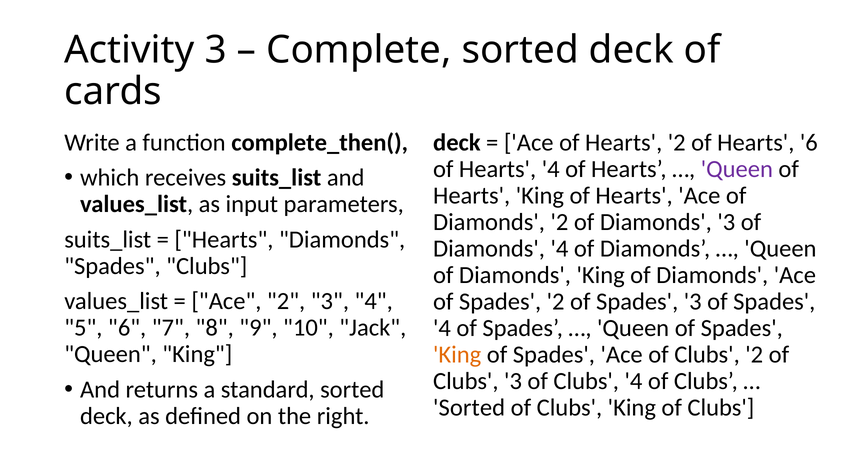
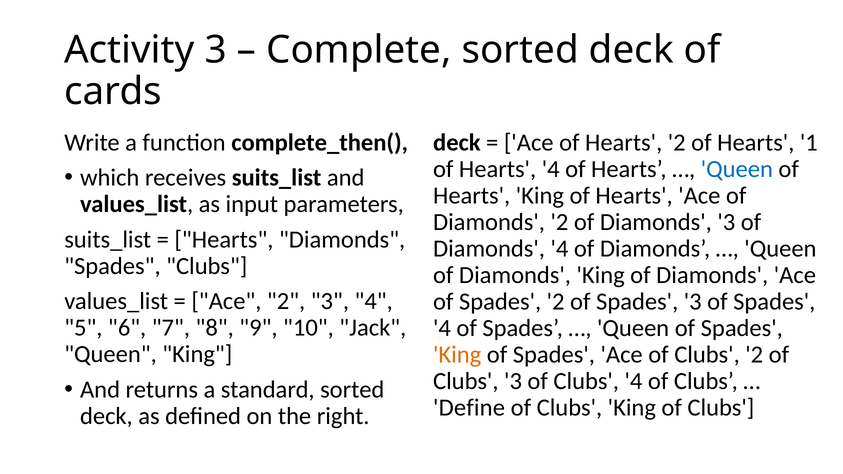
Hearts 6: 6 -> 1
Queen at (737, 169) colour: purple -> blue
Sorted at (469, 408): Sorted -> Define
